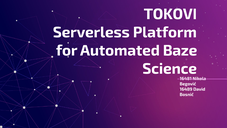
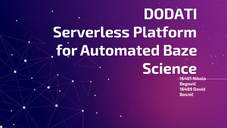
TOKOVI: TOKOVI -> DODATI
